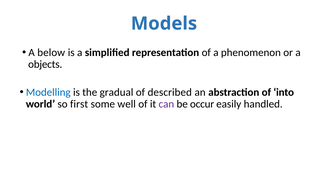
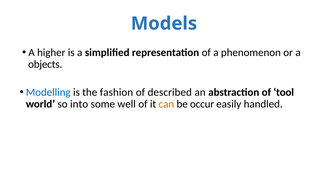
below: below -> higher
gradual: gradual -> fashion
into: into -> tool
first: first -> into
can colour: purple -> orange
